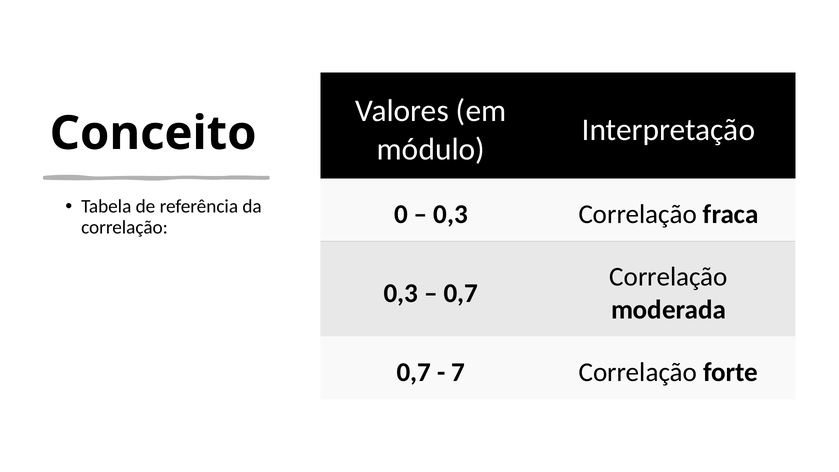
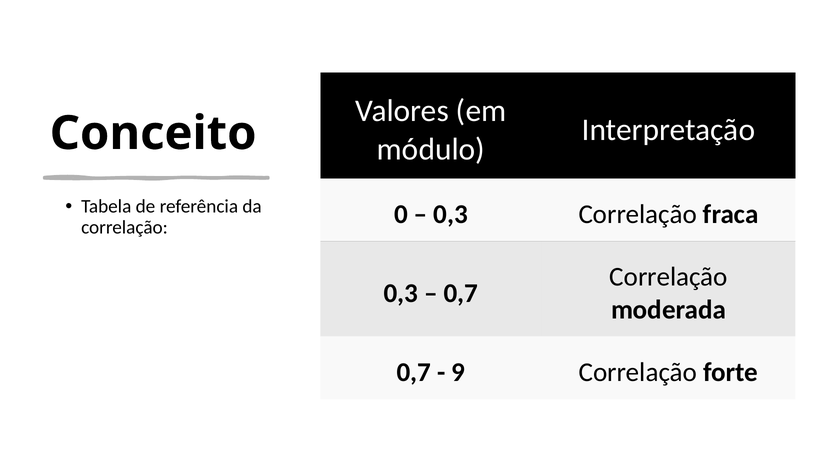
7: 7 -> 9
